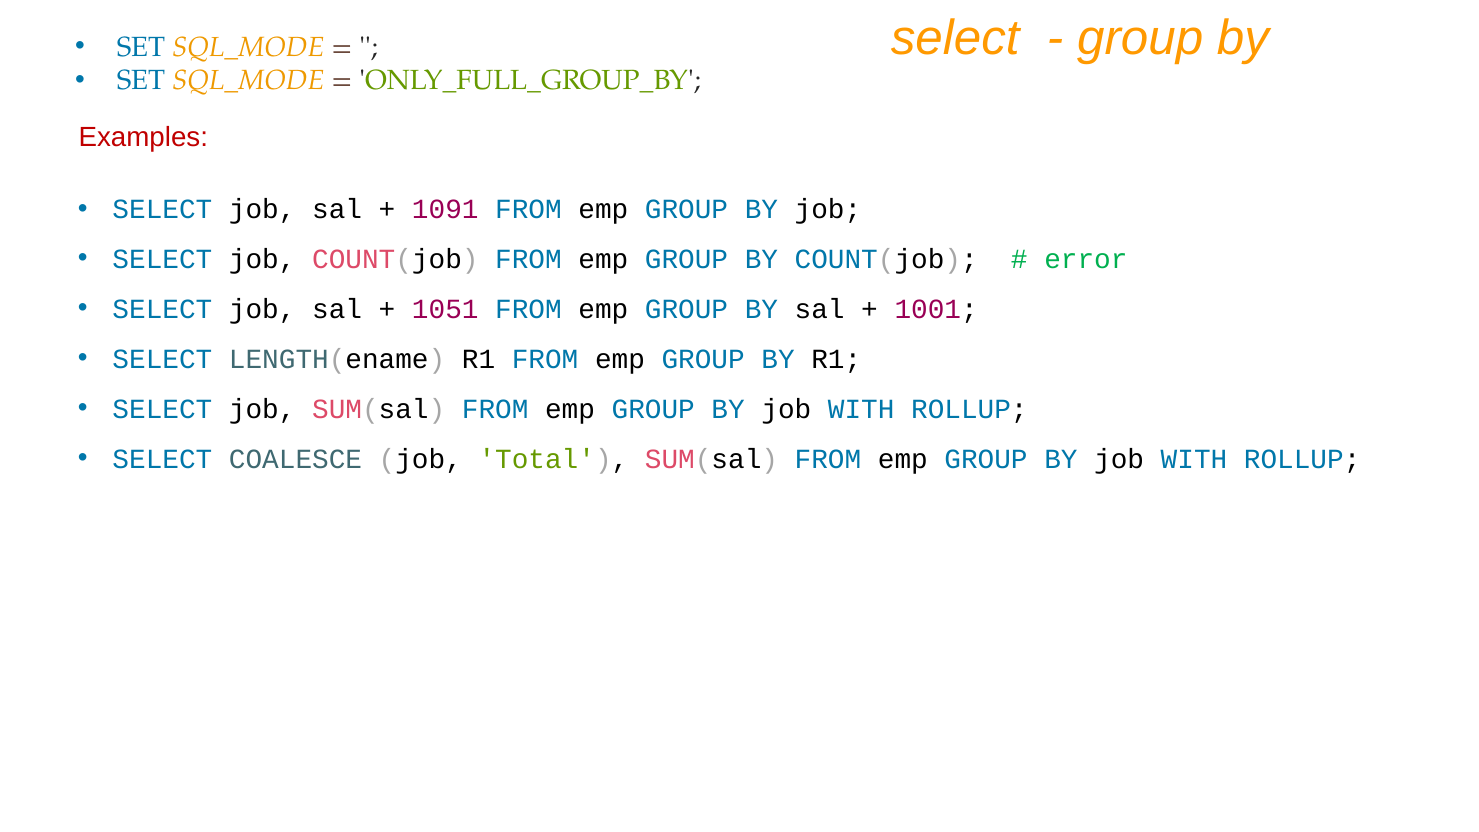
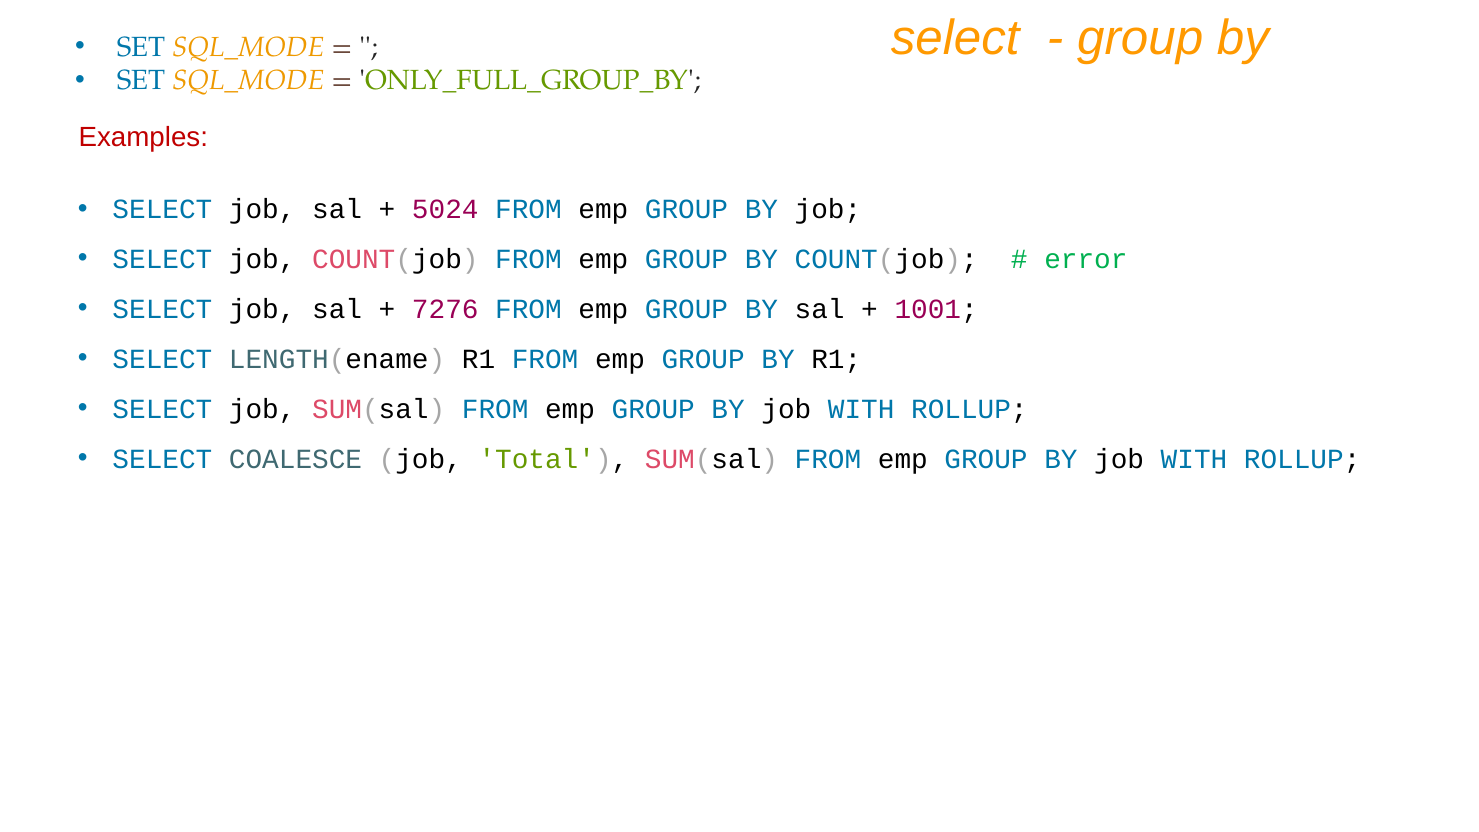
1091: 1091 -> 5024
1051: 1051 -> 7276
